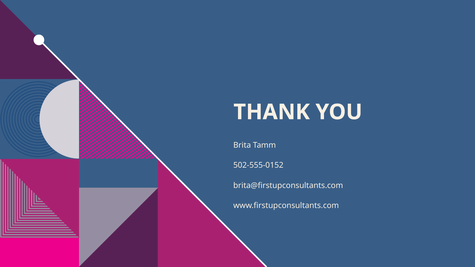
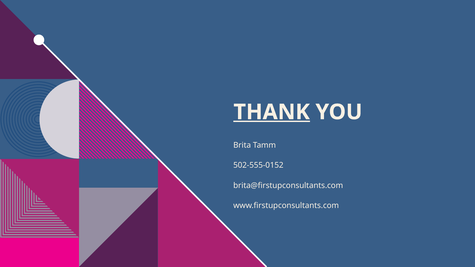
THANK underline: none -> present
